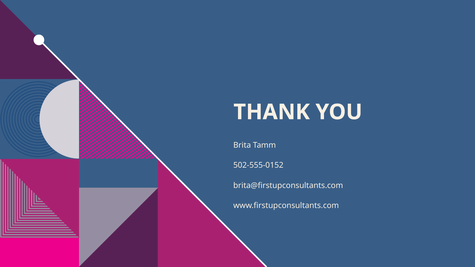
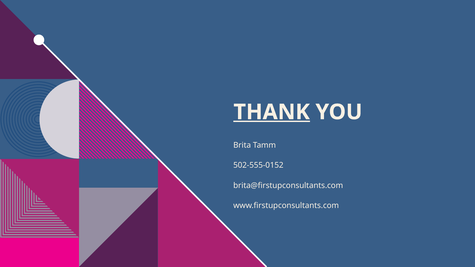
THANK underline: none -> present
